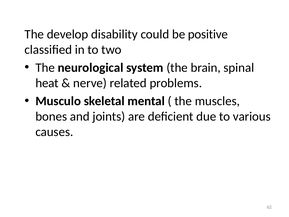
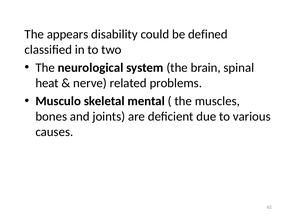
develop: develop -> appears
positive: positive -> defined
